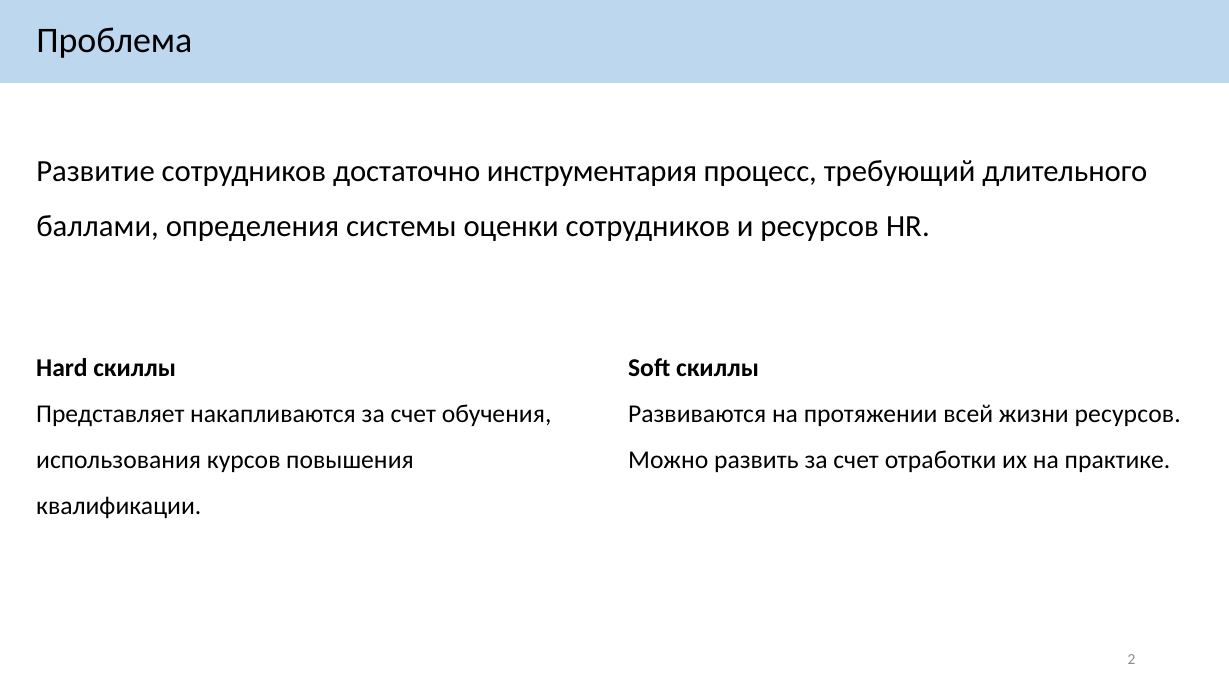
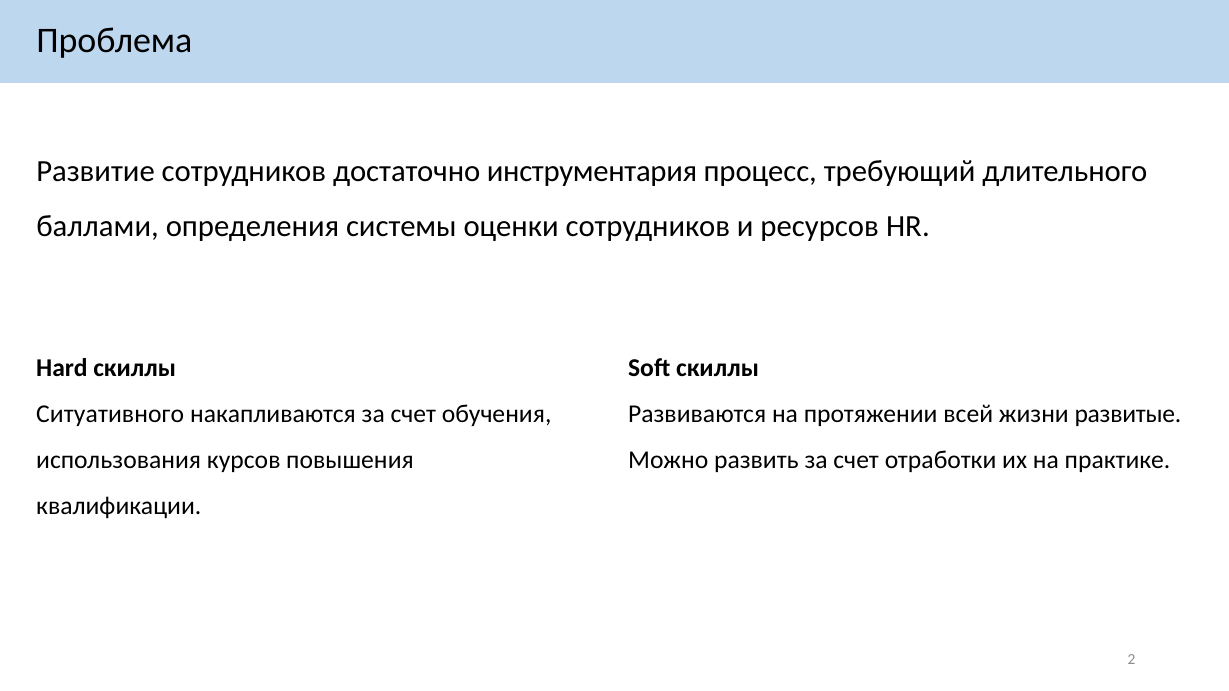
Представляет: Представляет -> Ситуативного
жизни ресурсов: ресурсов -> развитые
